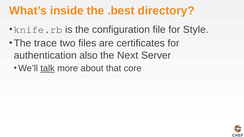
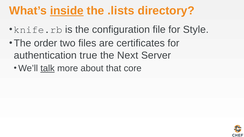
inside underline: none -> present
.best: .best -> .lists
trace: trace -> order
also: also -> true
